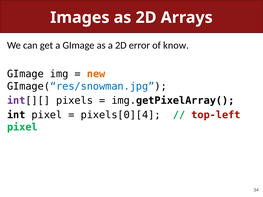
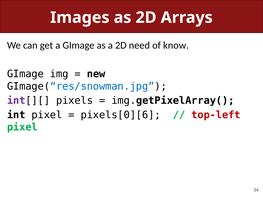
error: error -> need
new colour: orange -> black
pixels[0][4: pixels[0][4 -> pixels[0][6
